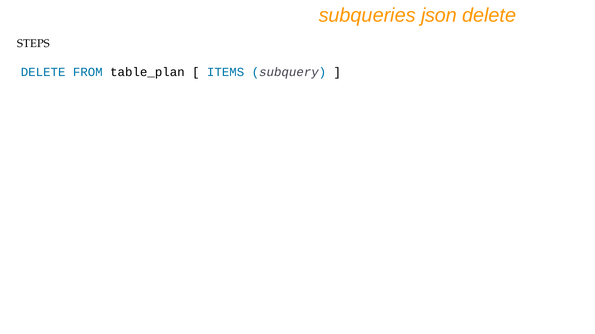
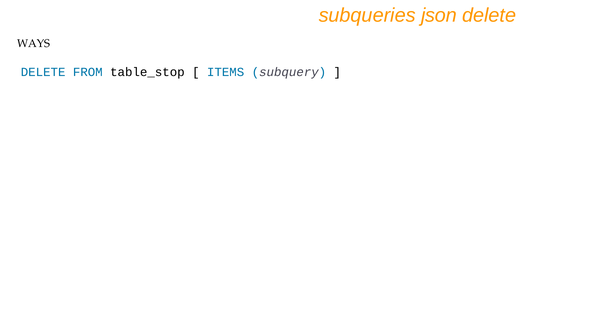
STEPS: STEPS -> WAYS
table_plan: table_plan -> table_stop
